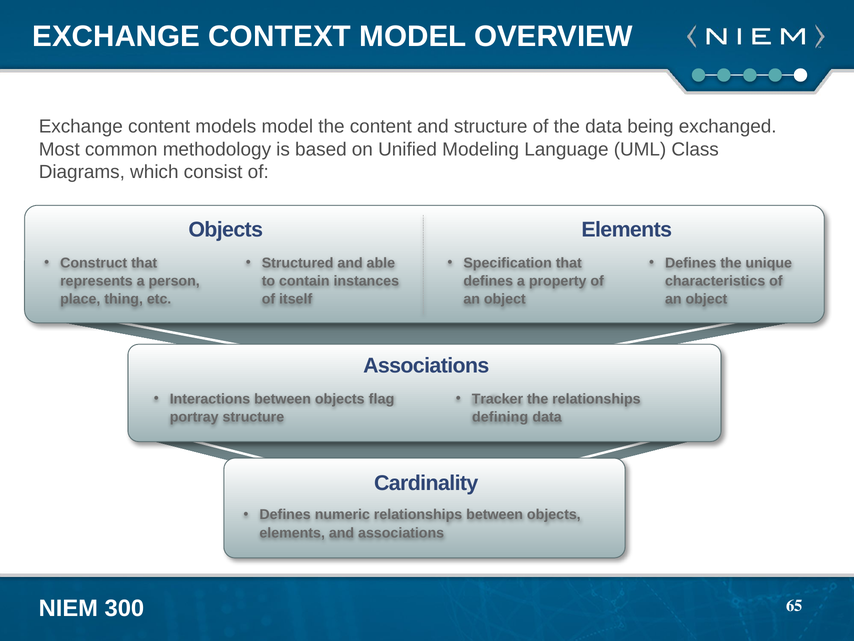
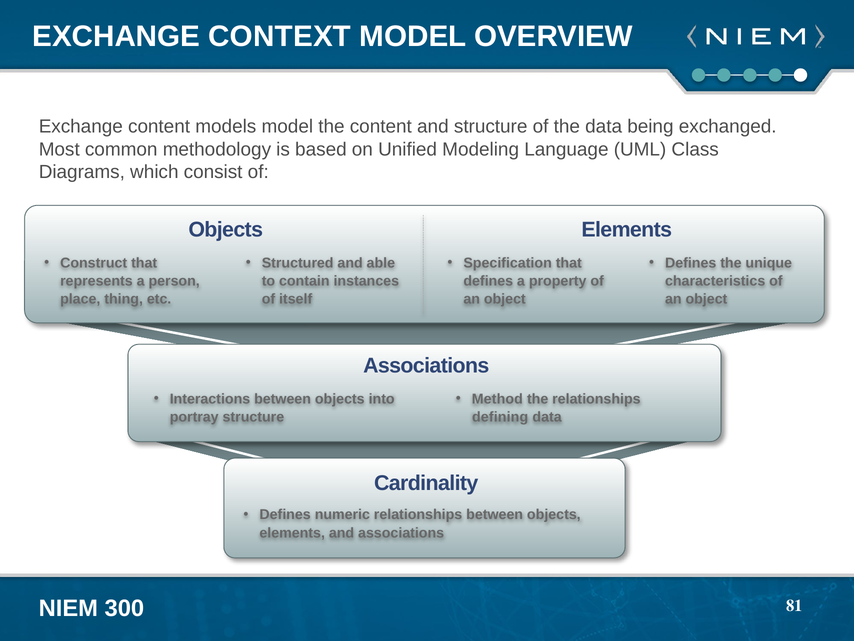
flag: flag -> into
Tracker: Tracker -> Method
65: 65 -> 81
